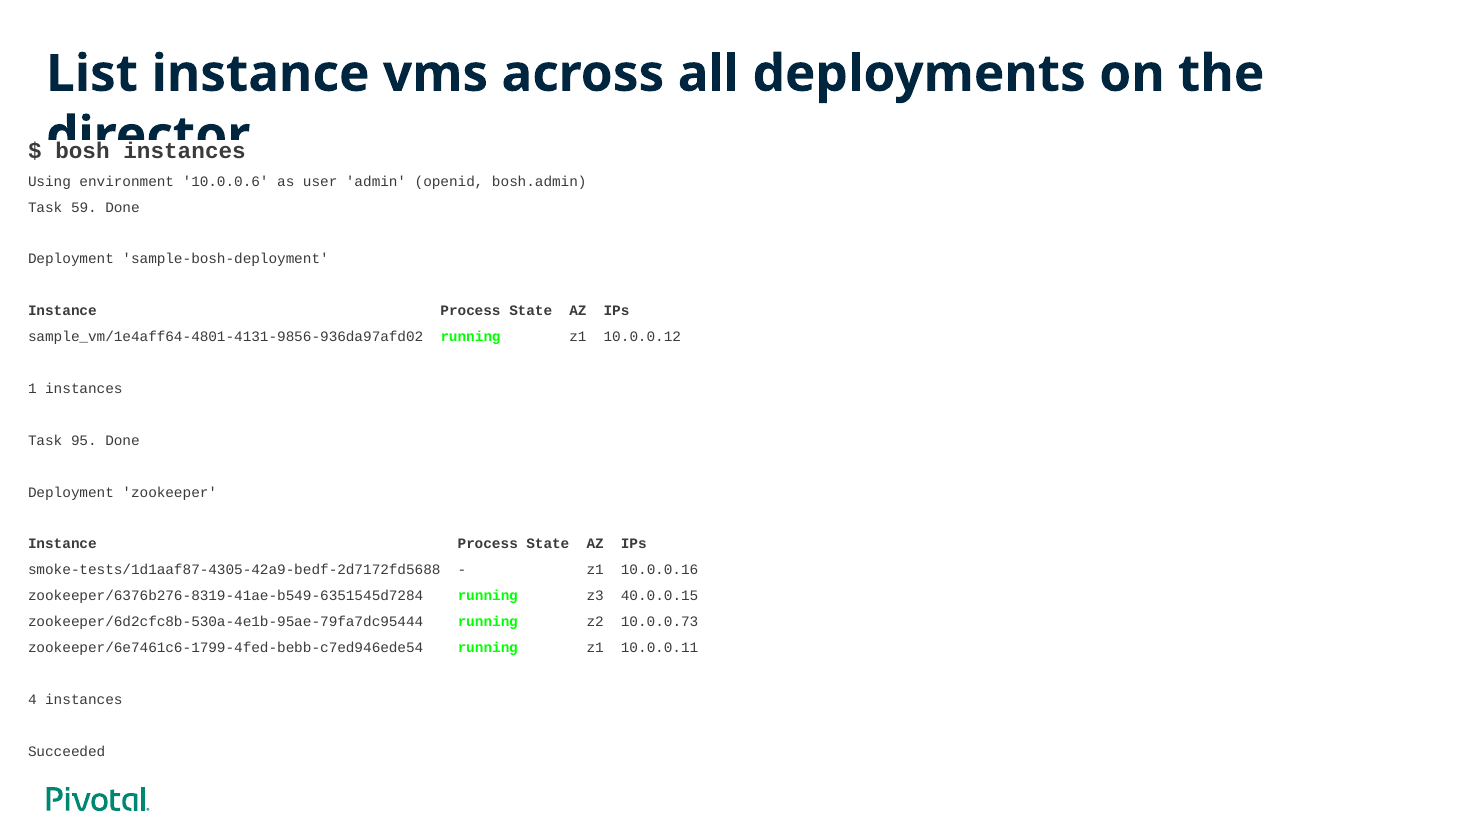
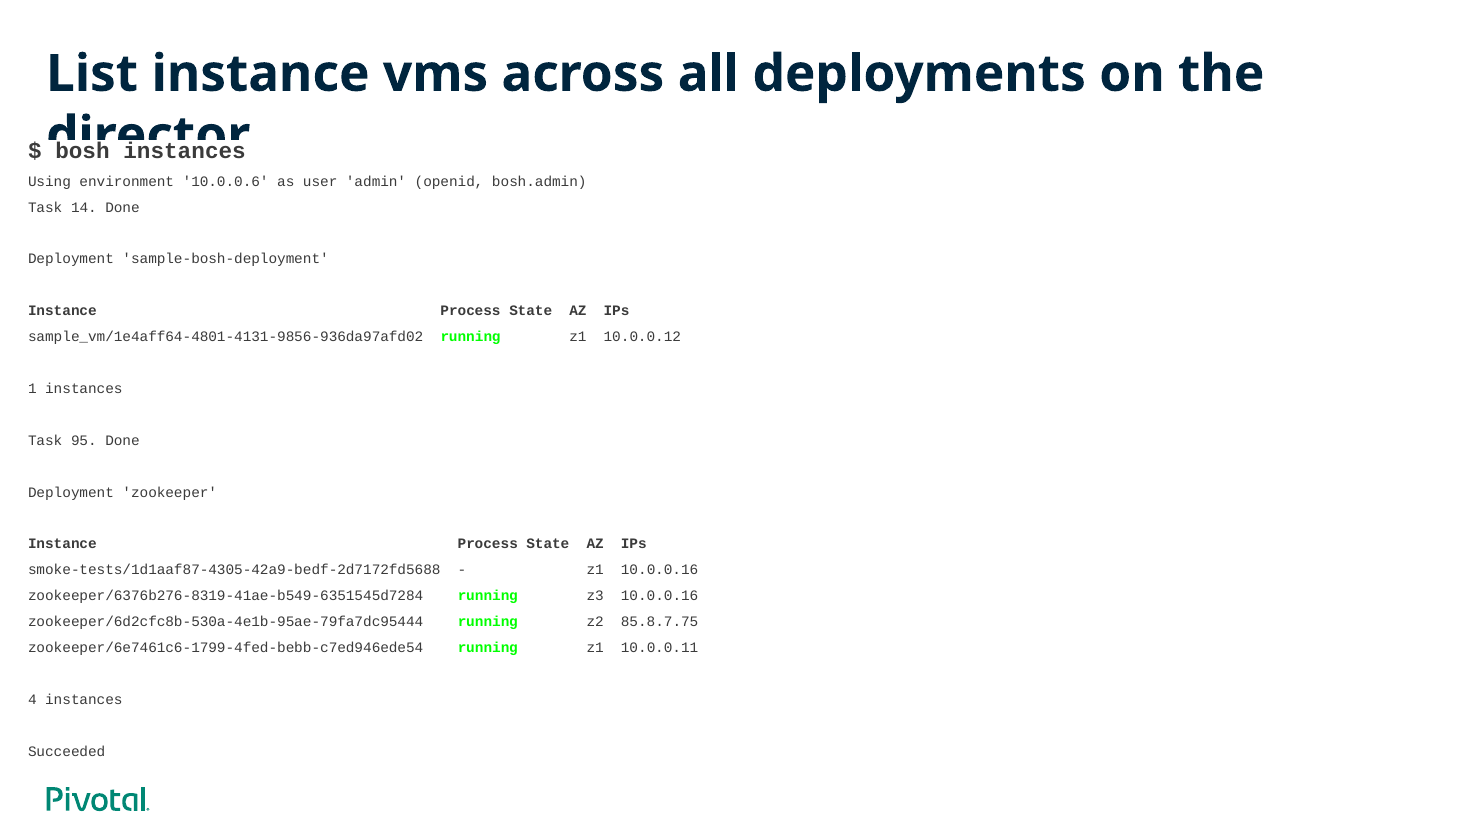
59: 59 -> 14
z3 40.0.0.15: 40.0.0.15 -> 10.0.0.16
10.0.0.73: 10.0.0.73 -> 85.8.7.75
